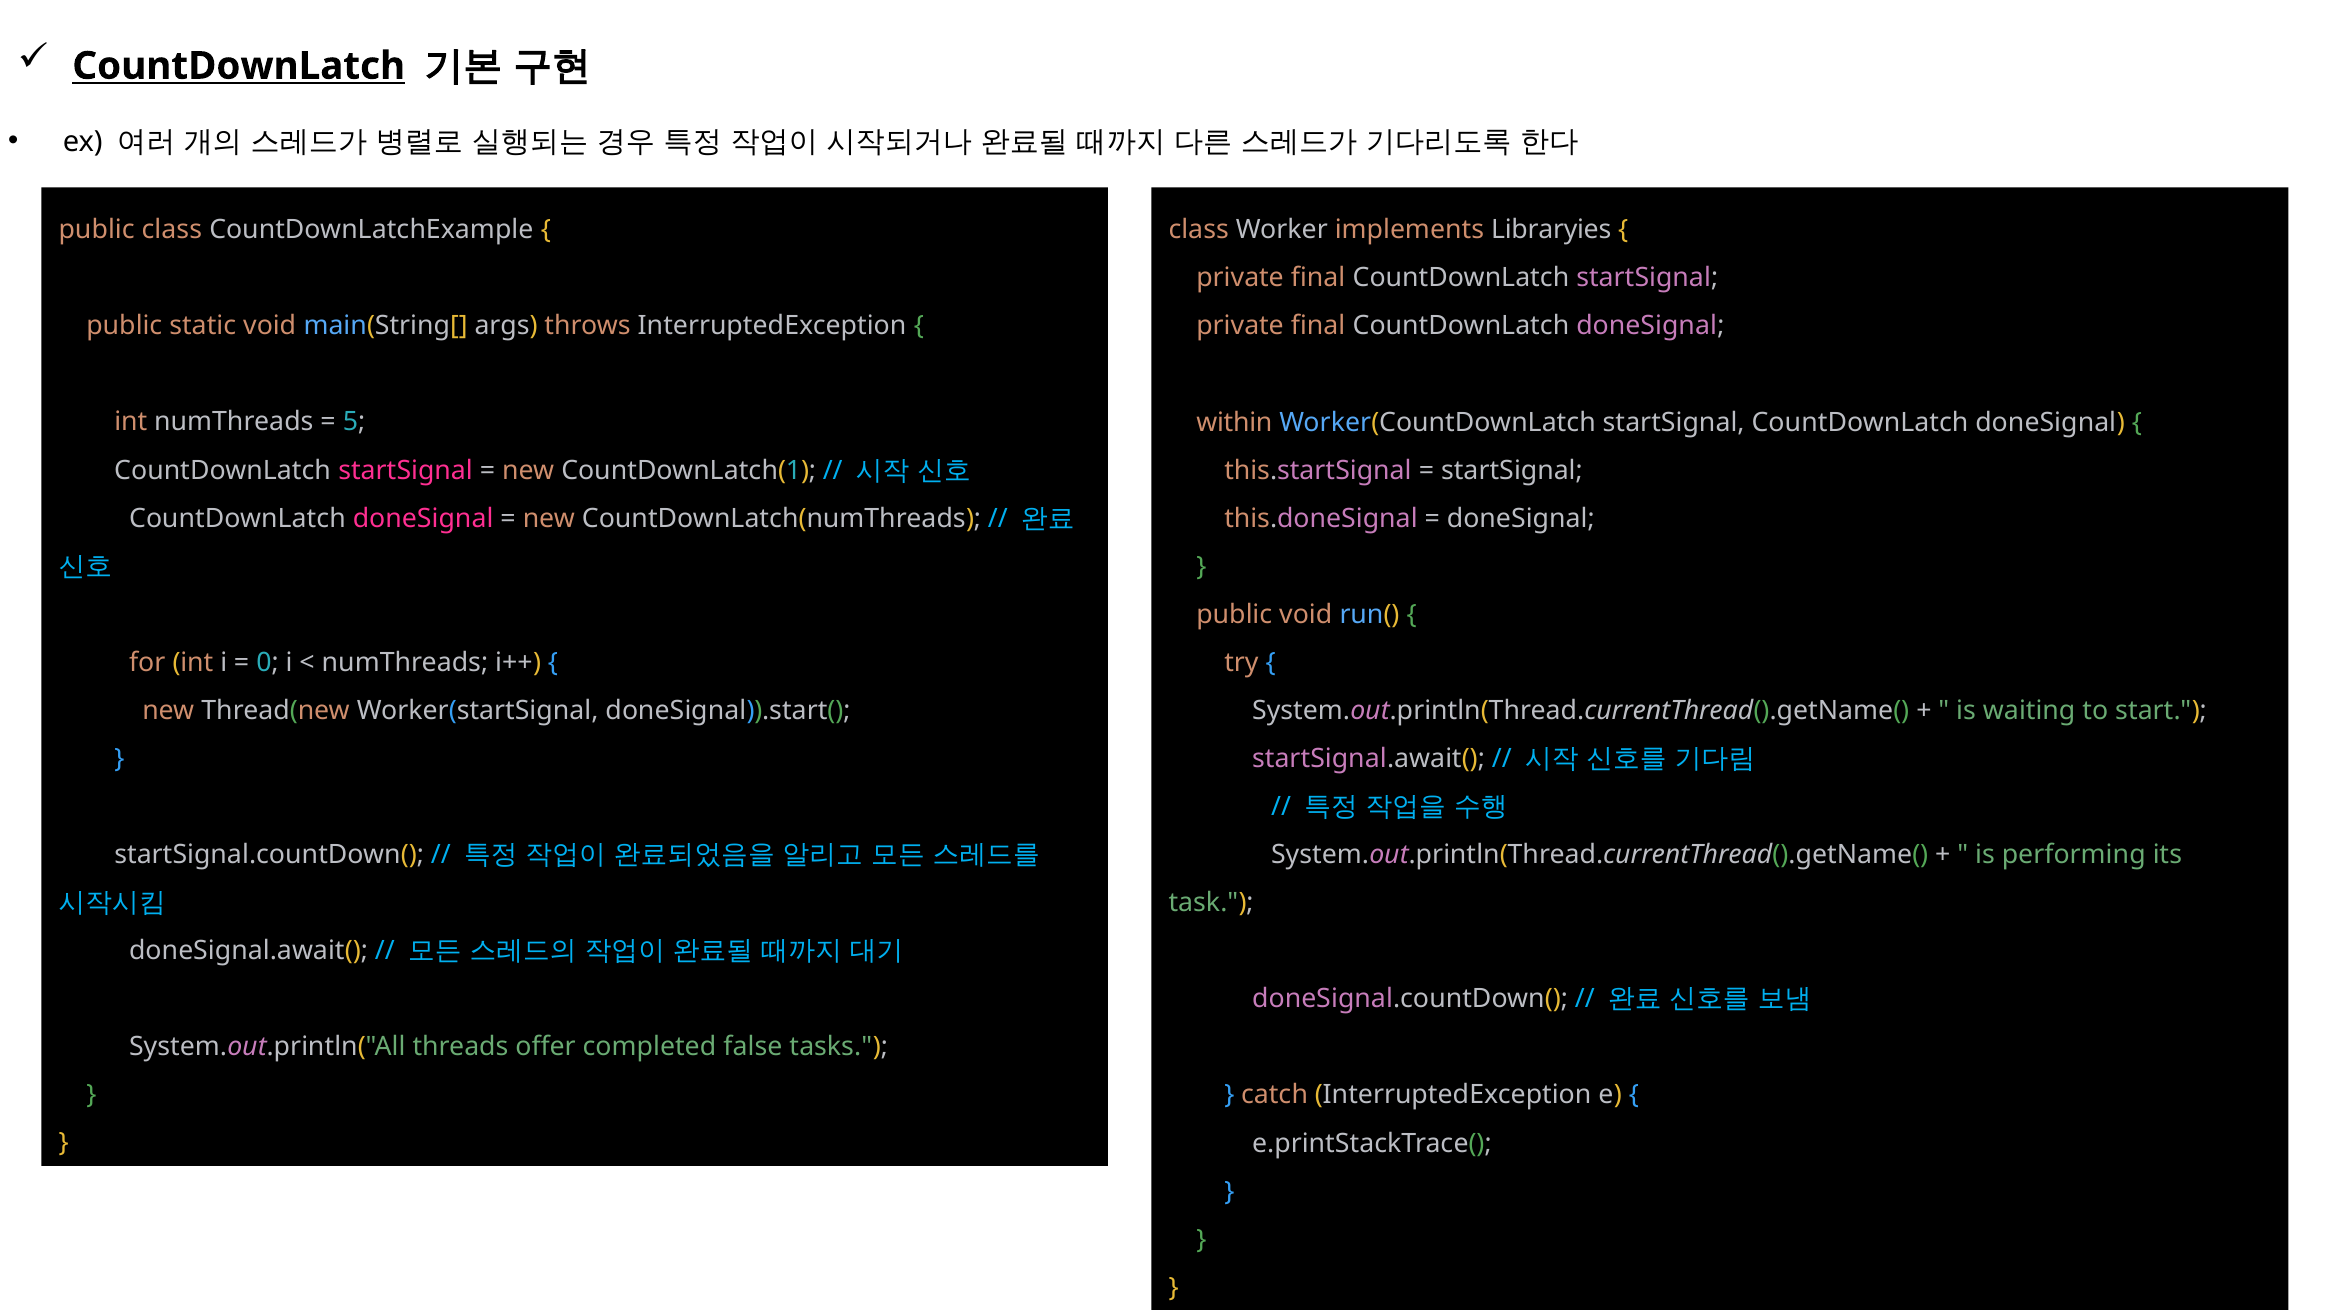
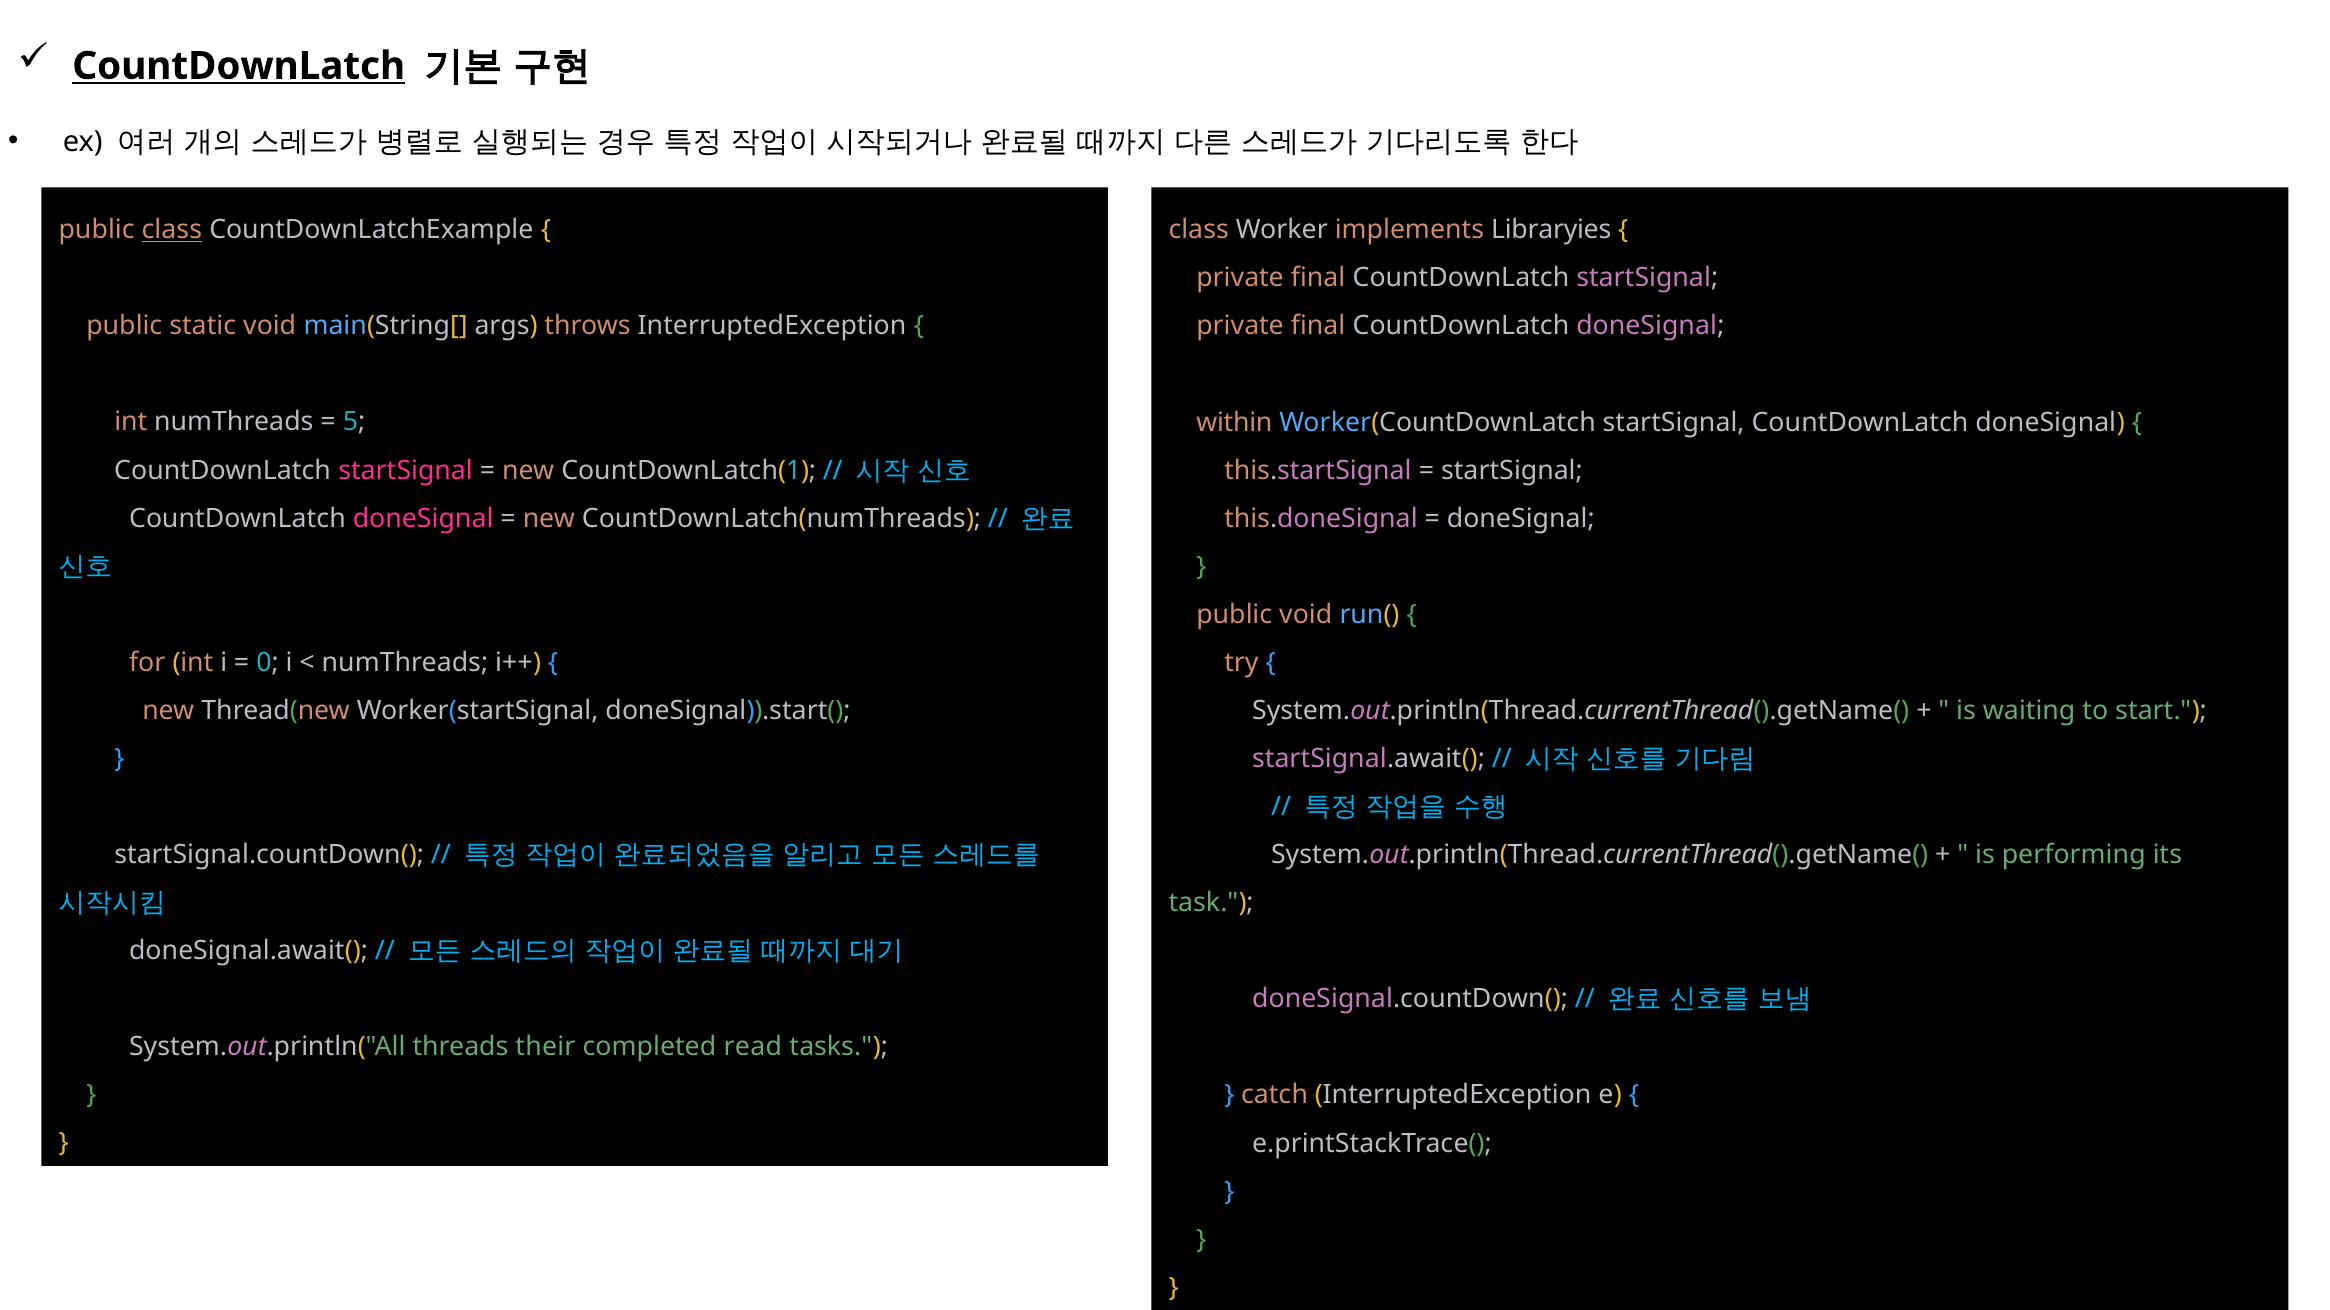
class at (172, 230) underline: none -> present
offer: offer -> their
false: false -> read
